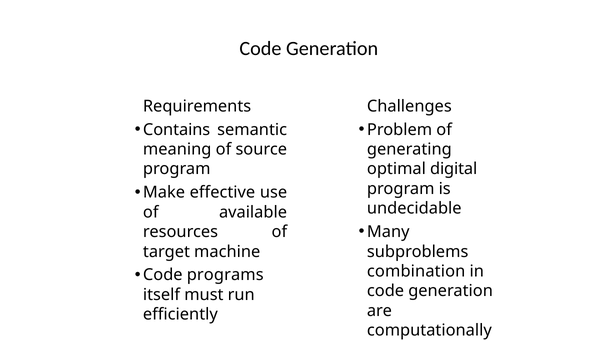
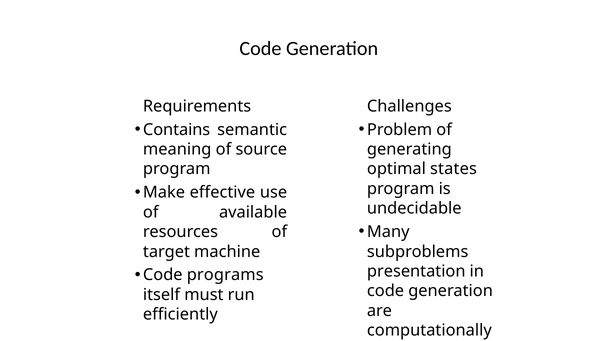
digital: digital -> states
combination: combination -> presentation
